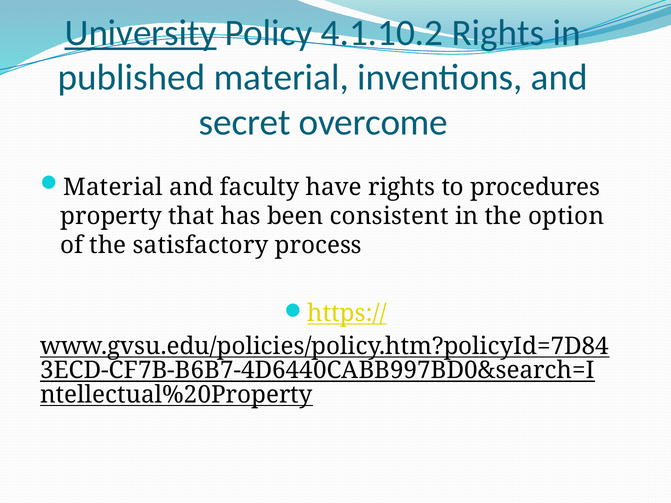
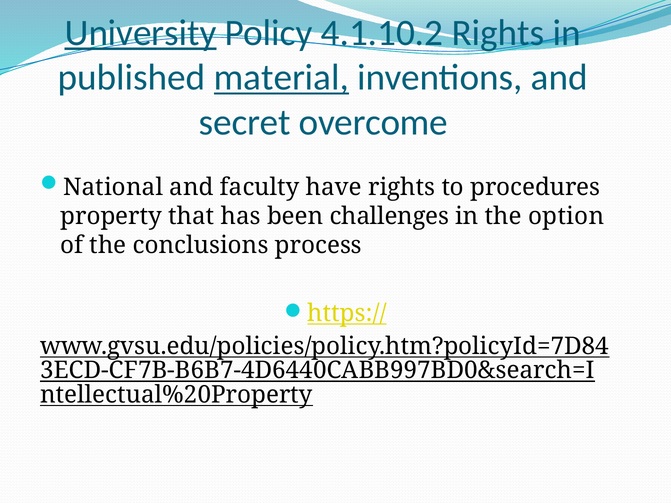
material at (281, 78) underline: none -> present
Material at (113, 187): Material -> National
consistent: consistent -> challenges
satisfactory: satisfactory -> conclusions
